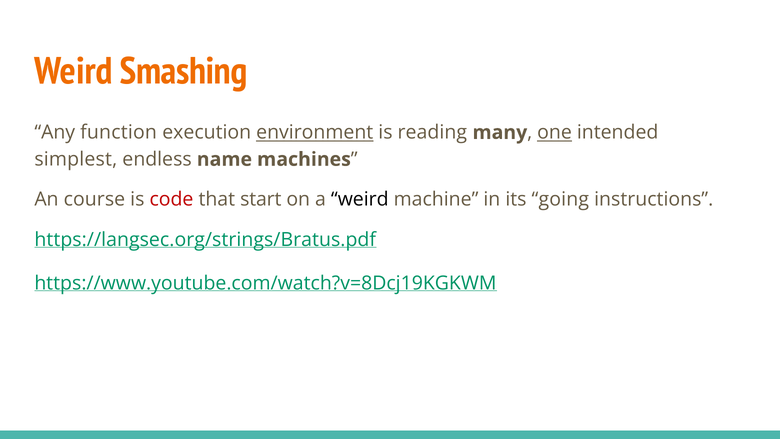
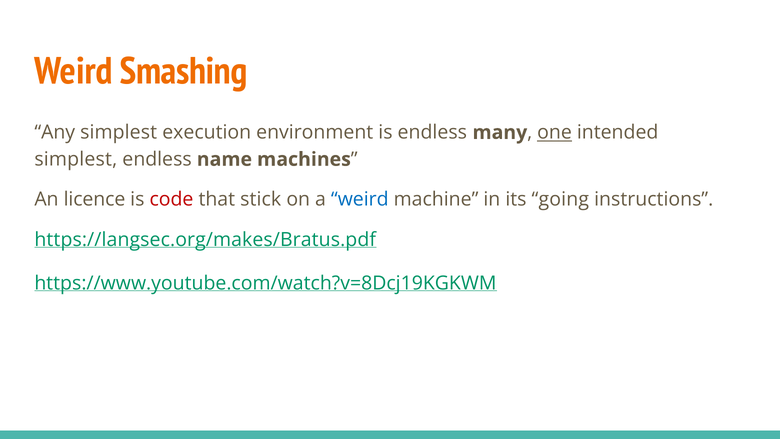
Any function: function -> simplest
environment underline: present -> none
is reading: reading -> endless
course: course -> licence
start: start -> stick
weird at (360, 199) colour: black -> blue
https://langsec.org/strings/Bratus.pdf: https://langsec.org/strings/Bratus.pdf -> https://langsec.org/makes/Bratus.pdf
